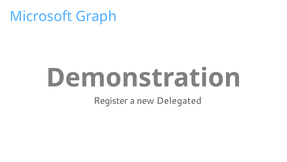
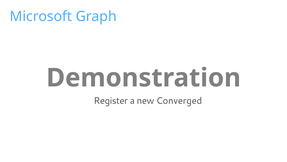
Delegated: Delegated -> Converged
